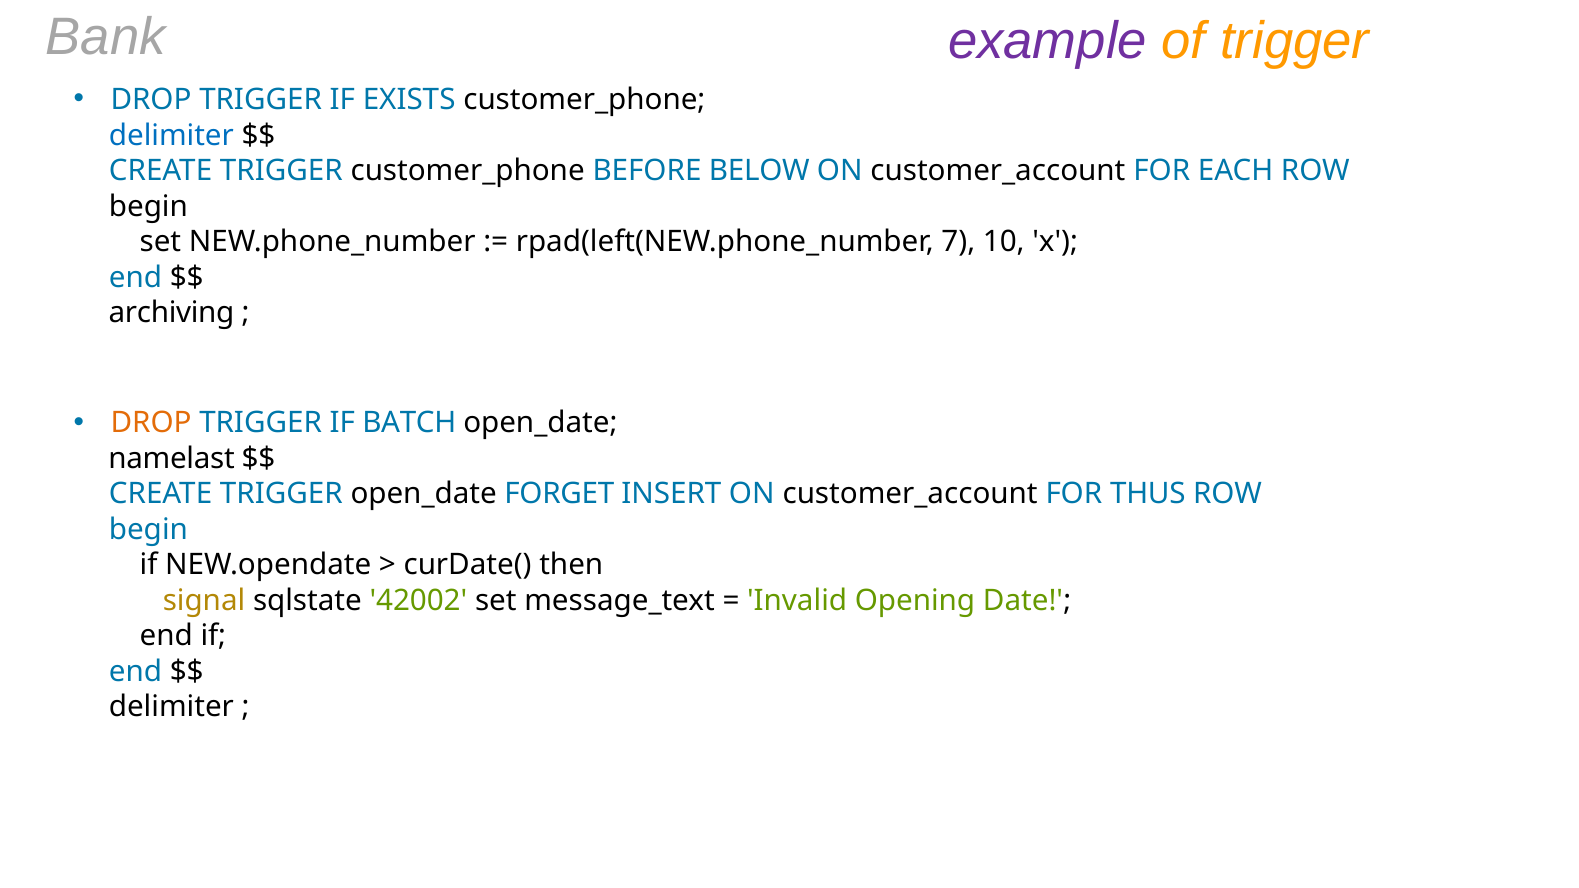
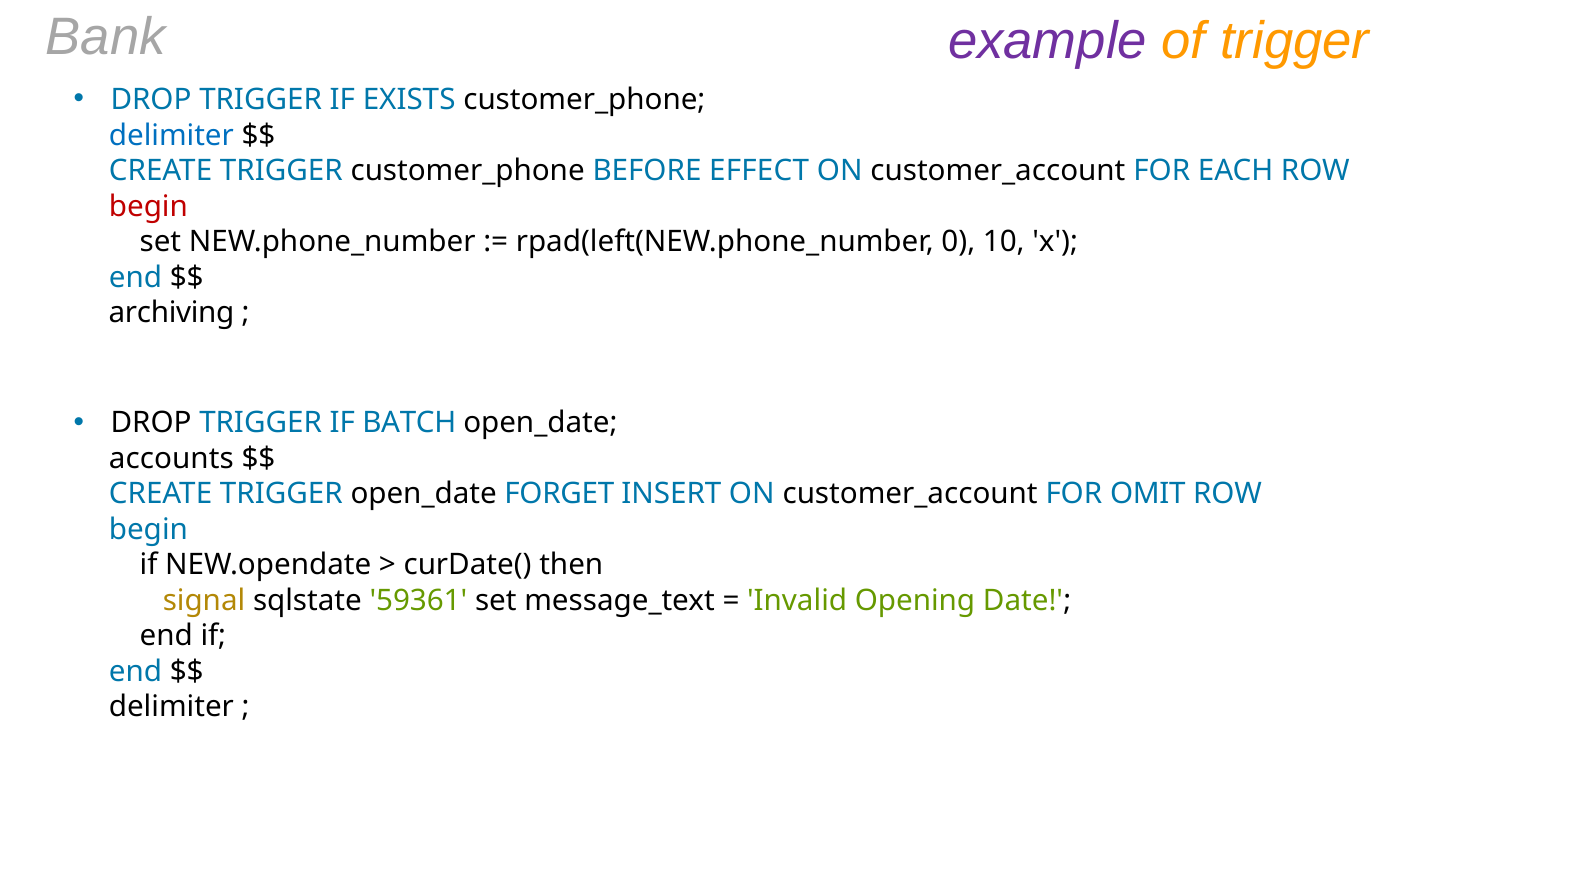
BELOW: BELOW -> EFFECT
begin at (148, 206) colour: black -> red
7: 7 -> 0
DROP at (151, 423) colour: orange -> black
namelast: namelast -> accounts
THUS: THUS -> OMIT
42002: 42002 -> 59361
